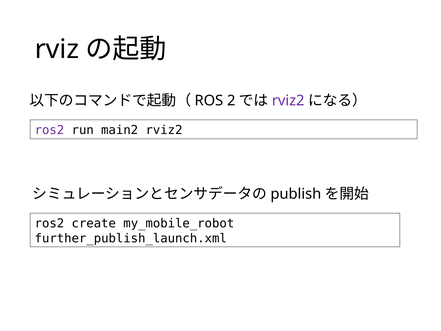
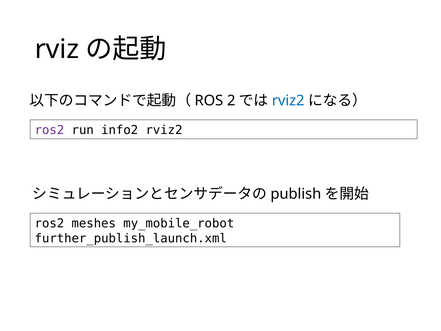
rviz2 at (288, 101) colour: purple -> blue
main2: main2 -> info2
create: create -> meshes
